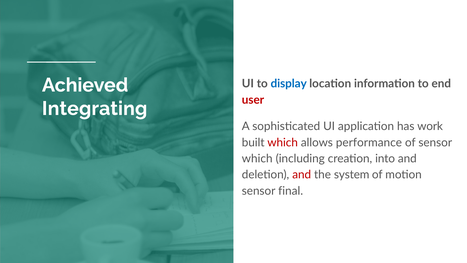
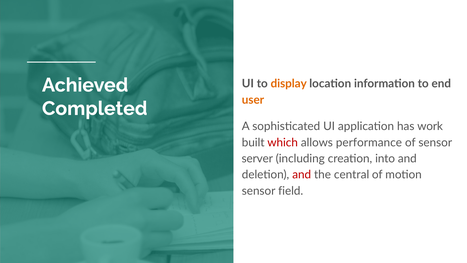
display colour: blue -> orange
user colour: red -> orange
Integrating: Integrating -> Completed
which at (257, 158): which -> server
system: system -> central
final: final -> field
